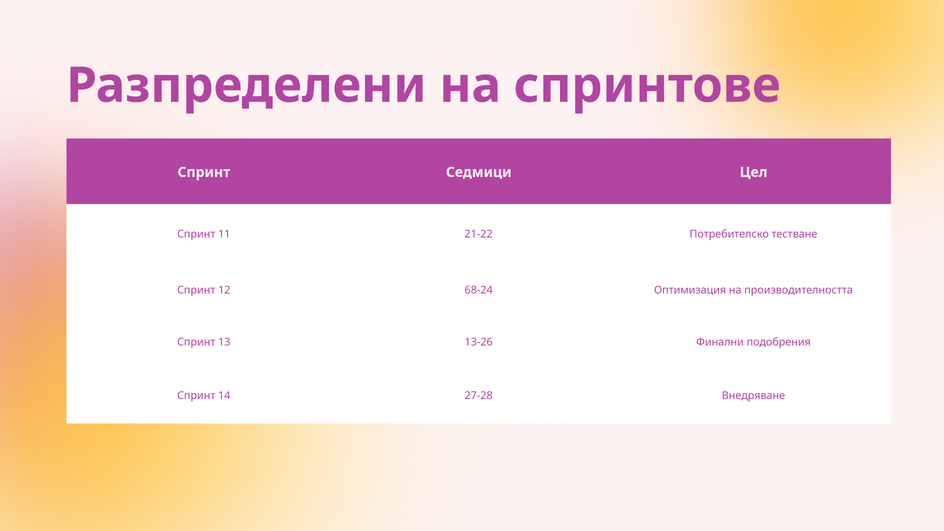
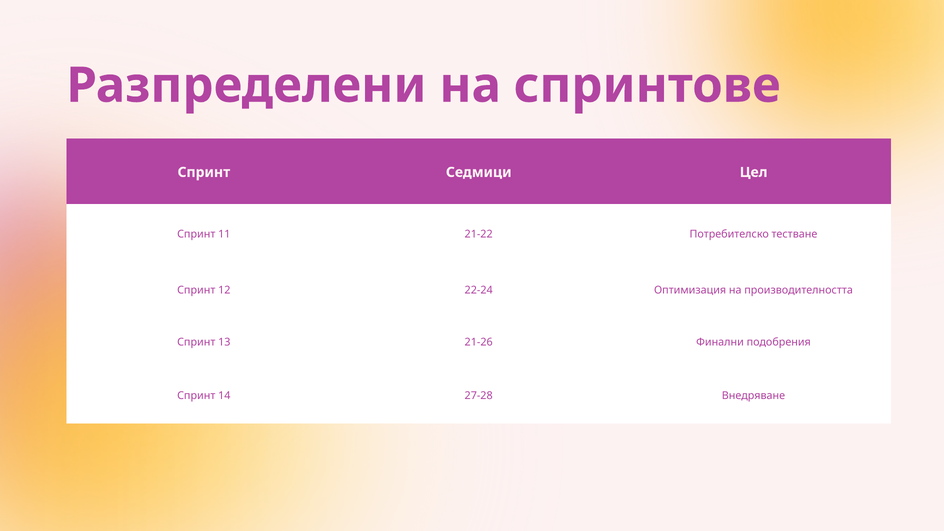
68-24: 68-24 -> 22-24
13-26: 13-26 -> 21-26
